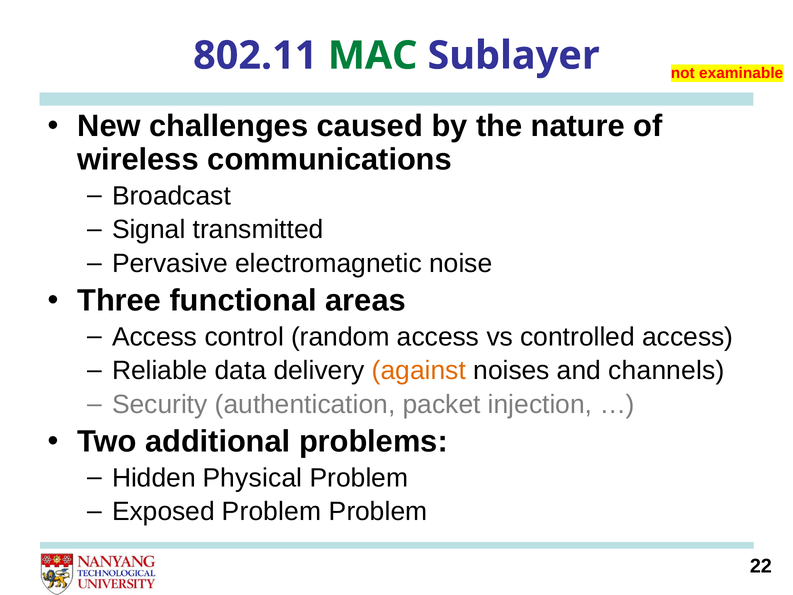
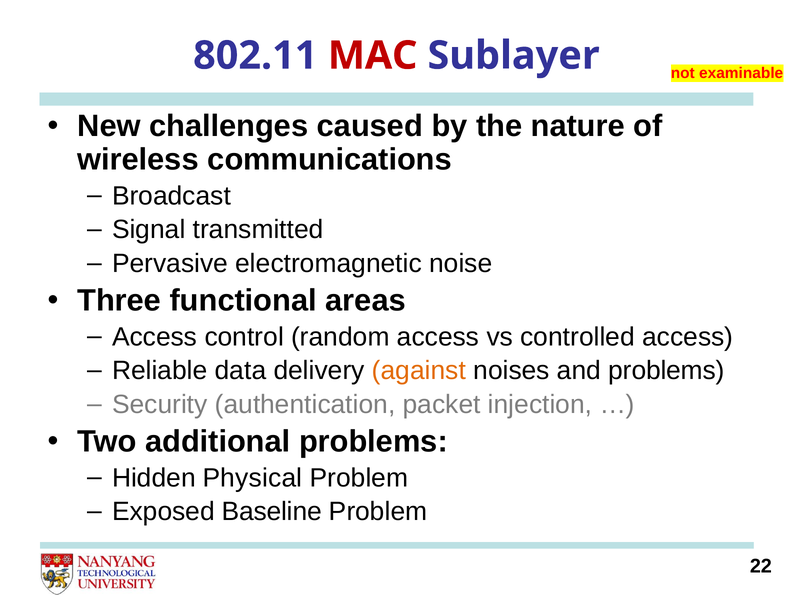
MAC colour: green -> red
channels: channels -> problems
Exposed Problem: Problem -> Baseline
